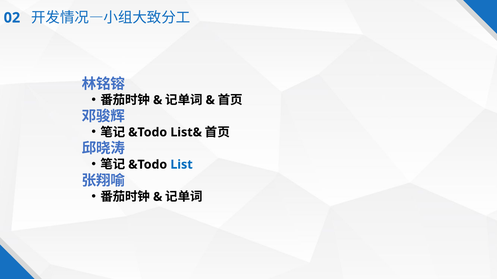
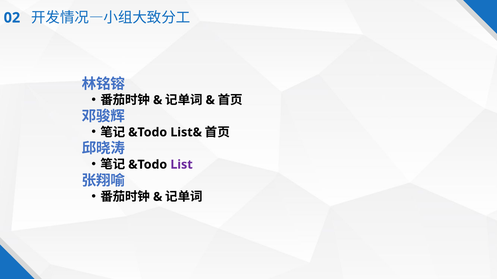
List colour: blue -> purple
